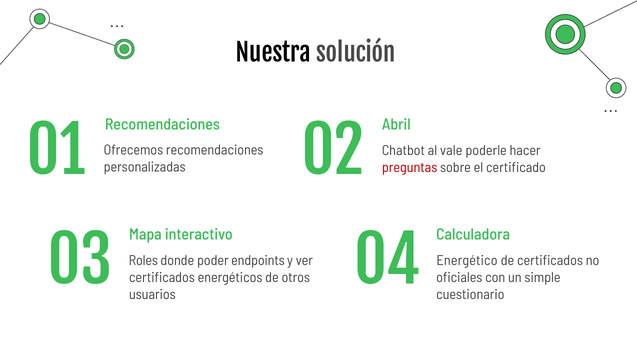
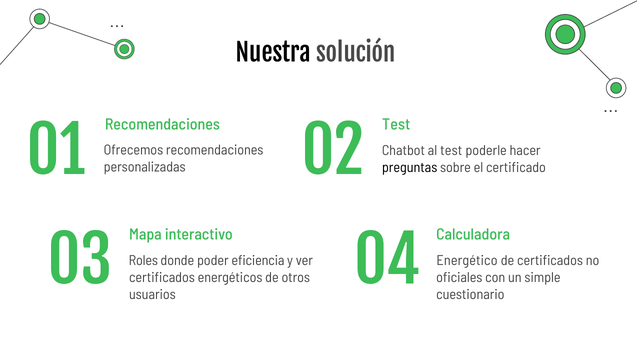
Abril at (396, 124): Abril -> Test
al vale: vale -> test
preguntas colour: red -> black
endpoints: endpoints -> eficiencia
